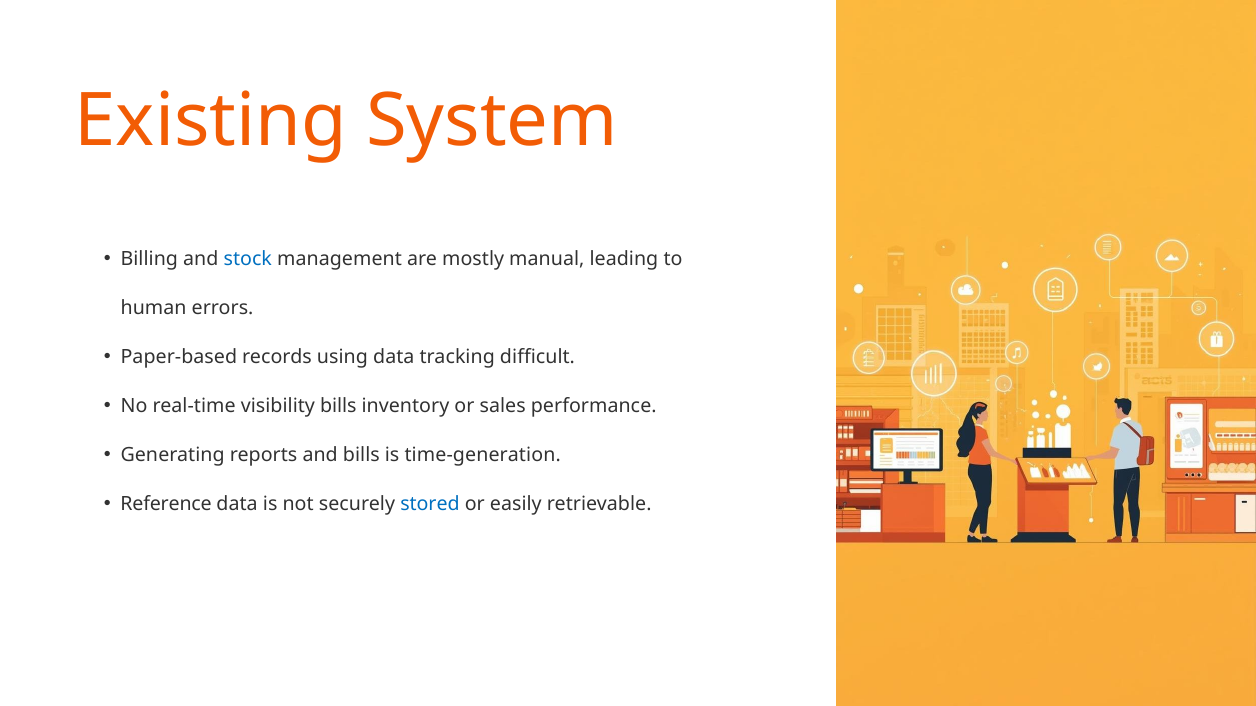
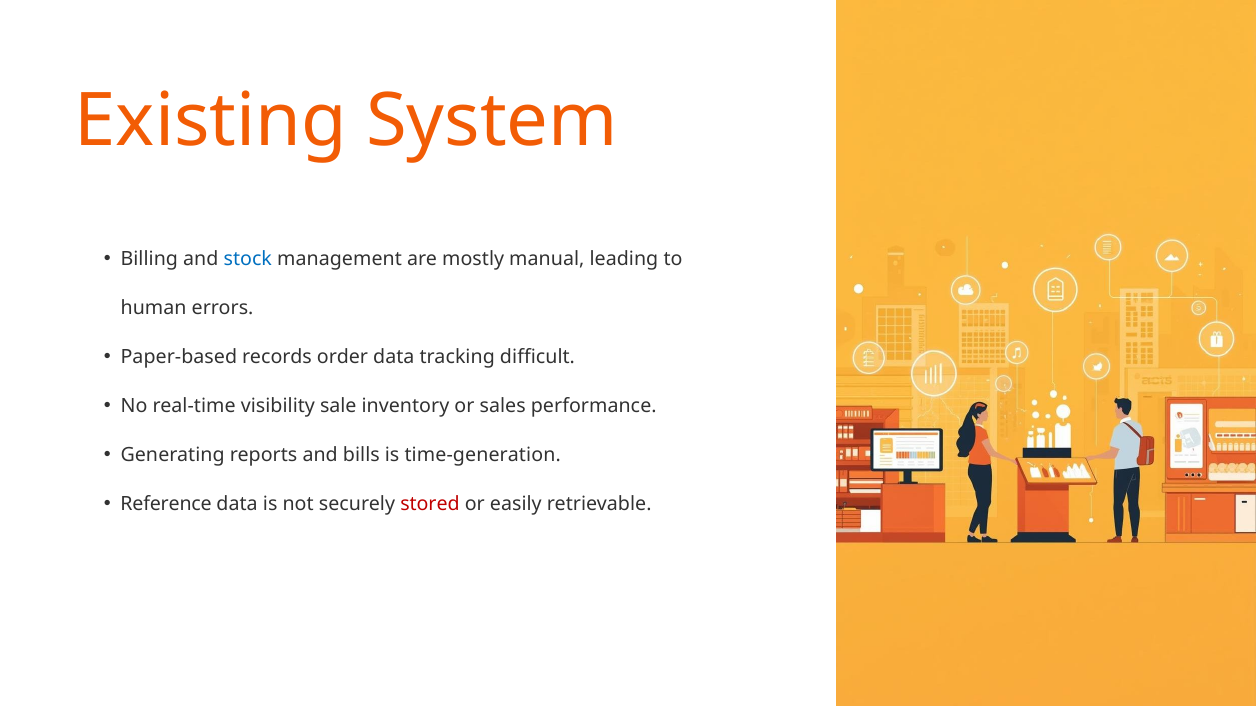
using: using -> order
visibility bills: bills -> sale
stored colour: blue -> red
